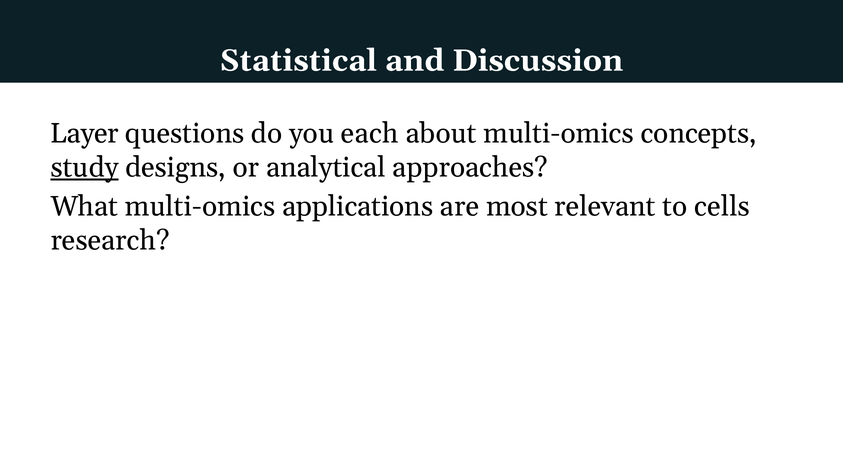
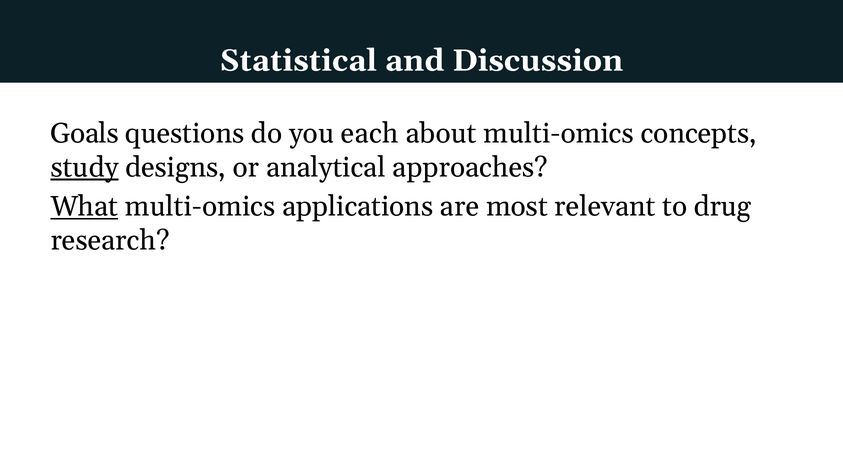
Layer: Layer -> Goals
What underline: none -> present
cells: cells -> drug
